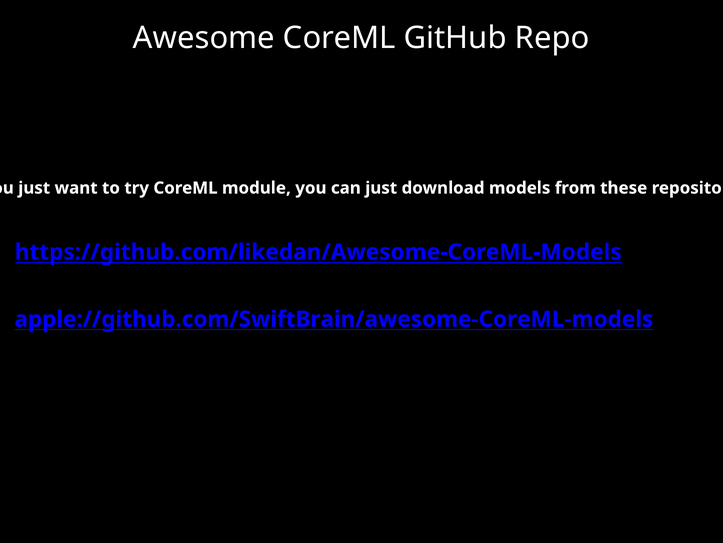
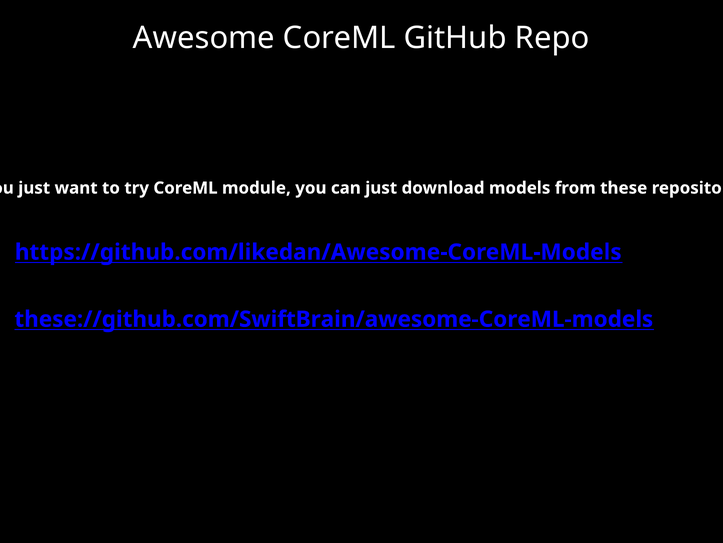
apple://github.com/SwiftBrain/awesome-CoreML-models: apple://github.com/SwiftBrain/awesome-CoreML-models -> these://github.com/SwiftBrain/awesome-CoreML-models
